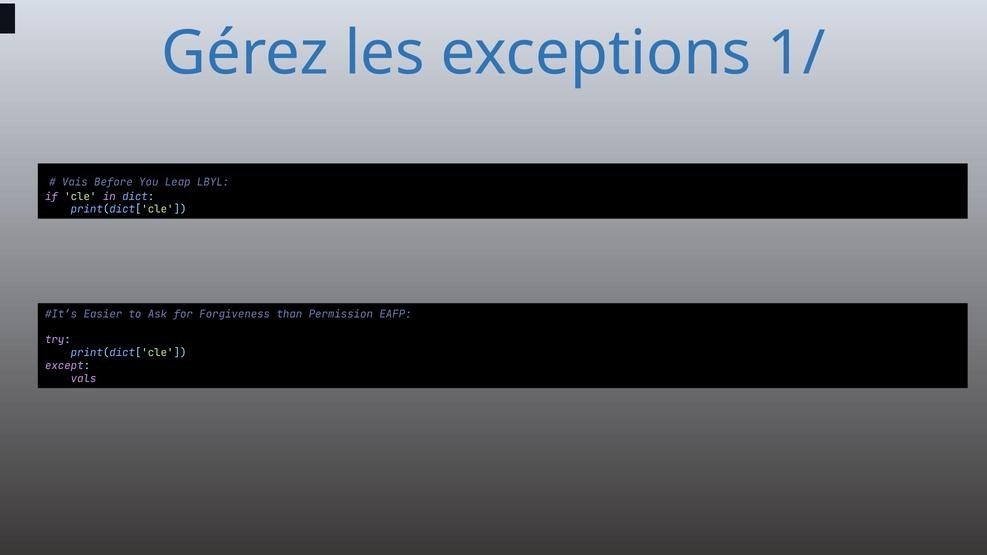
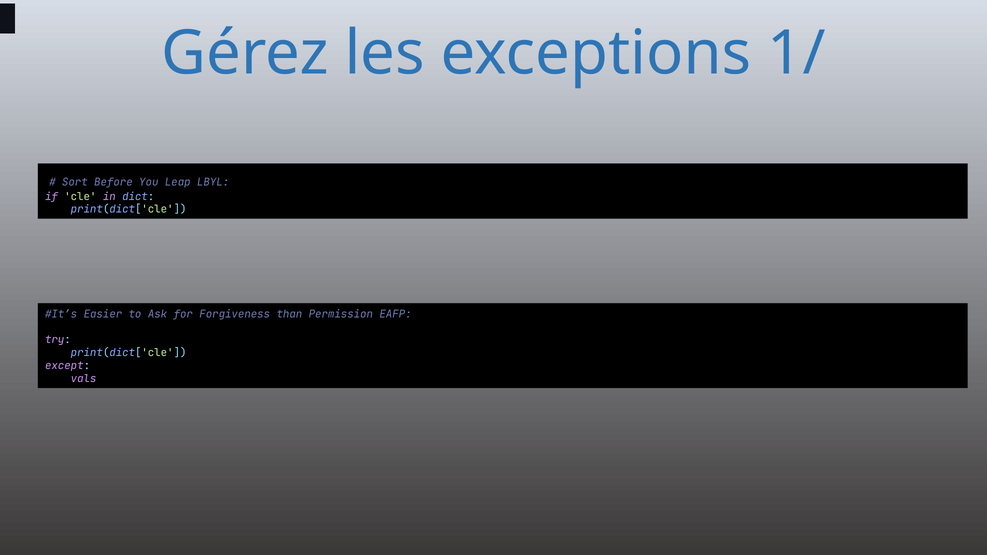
Vais: Vais -> Sort
